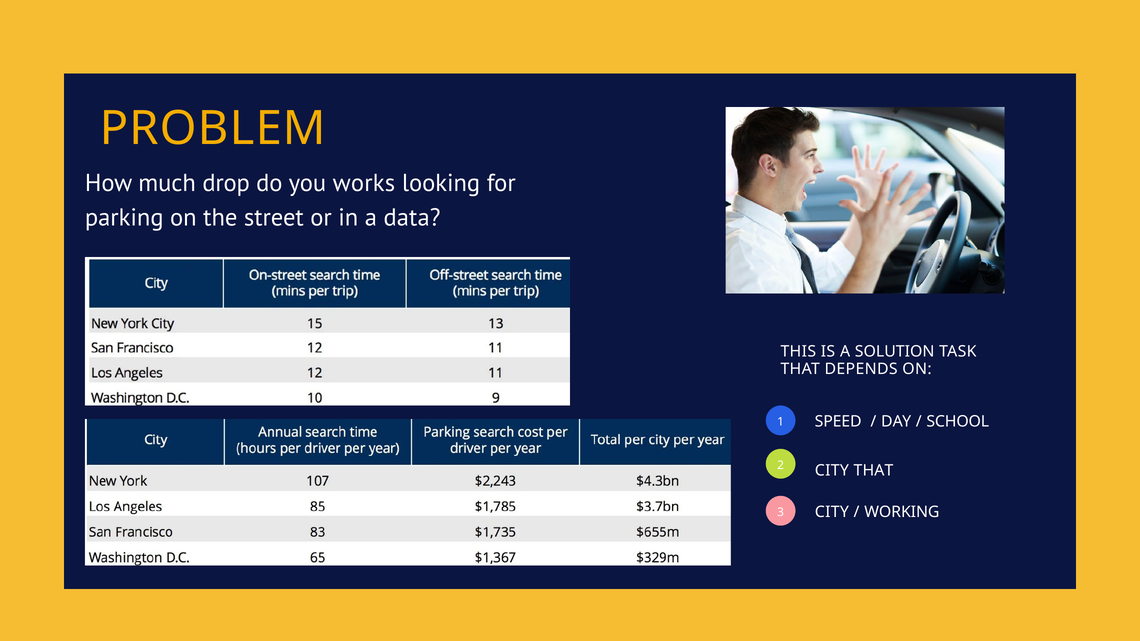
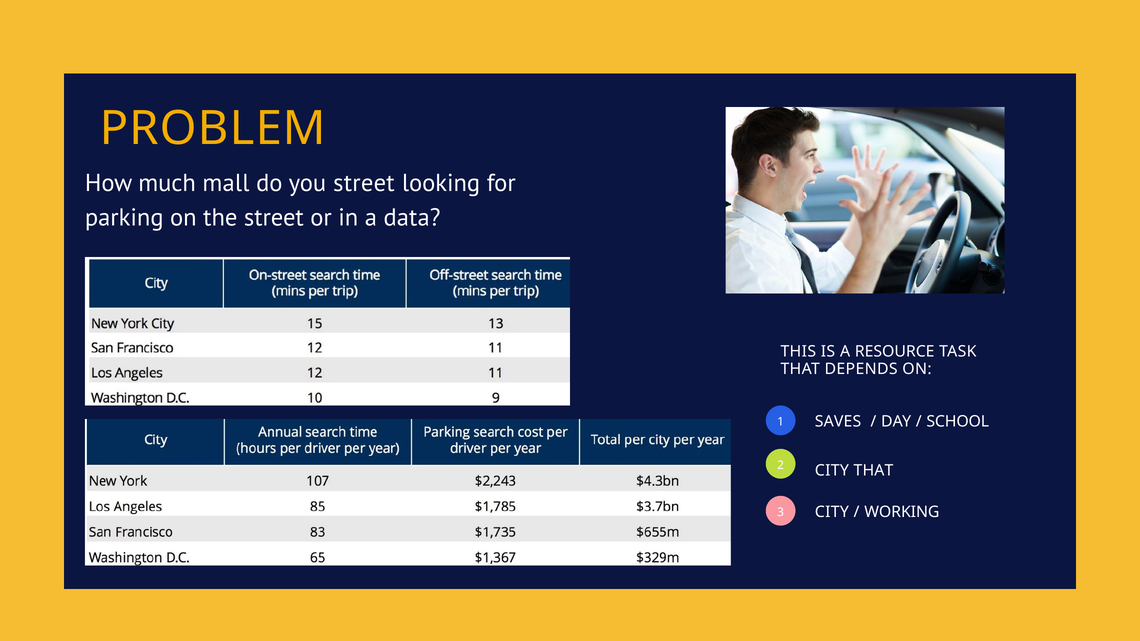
drop: drop -> mall
you works: works -> street
SOLUTION: SOLUTION -> RESOURCE
SPEED: SPEED -> SAVES
